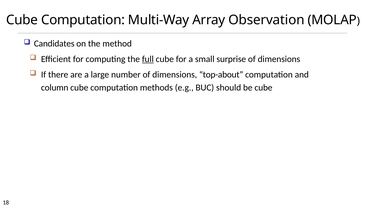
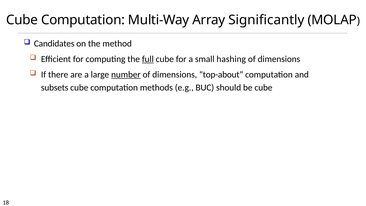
Observation: Observation -> Significantly
surprise: surprise -> hashing
number underline: none -> present
column: column -> subsets
